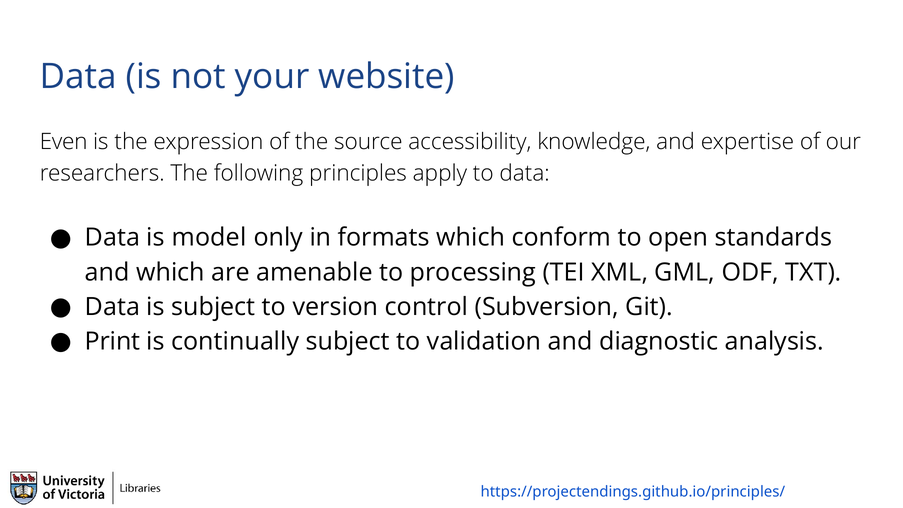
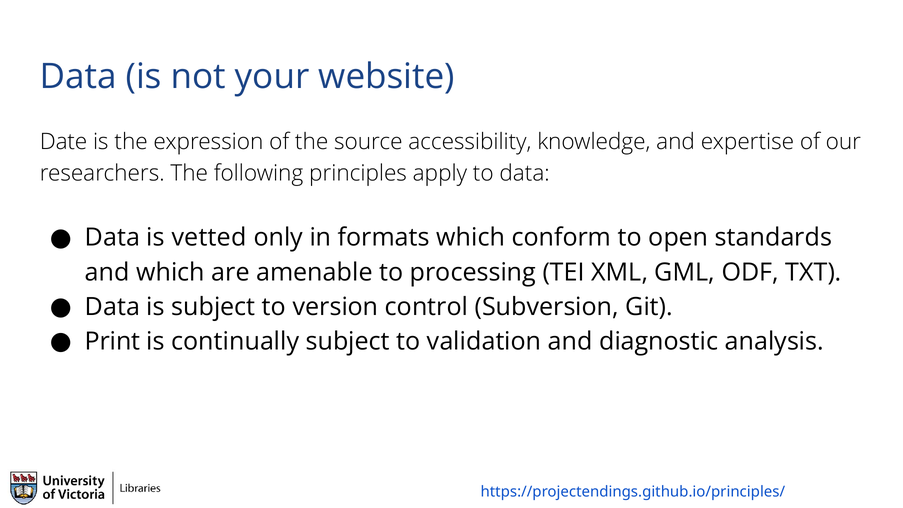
Even: Even -> Date
model: model -> vetted
